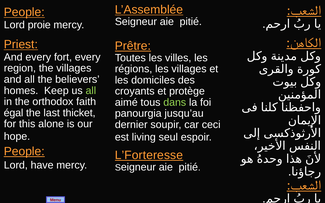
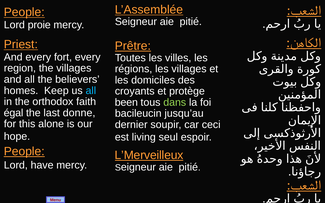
all at (91, 91) colour: light green -> light blue
aimé: aimé -> been
thicket: thicket -> donne
panourgia: panourgia -> bacileucin
L’Forteresse: L’Forteresse -> L’Merveilleux
